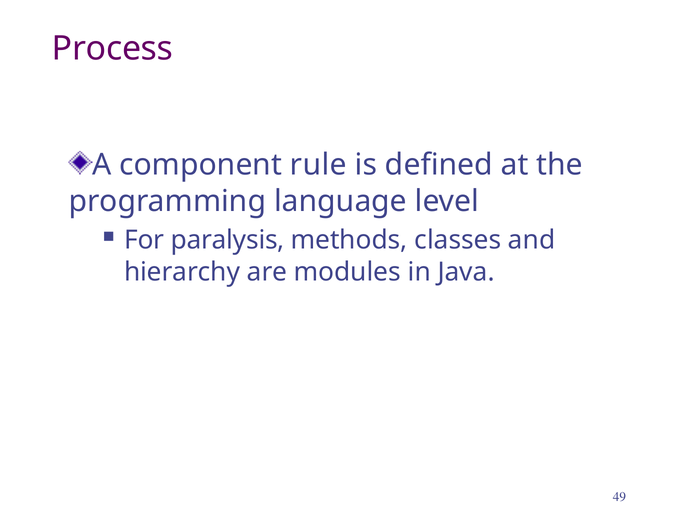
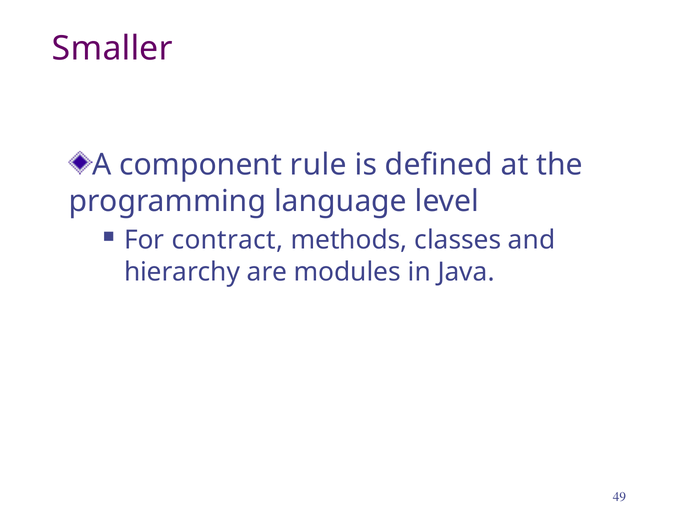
Process: Process -> Smaller
paralysis: paralysis -> contract
